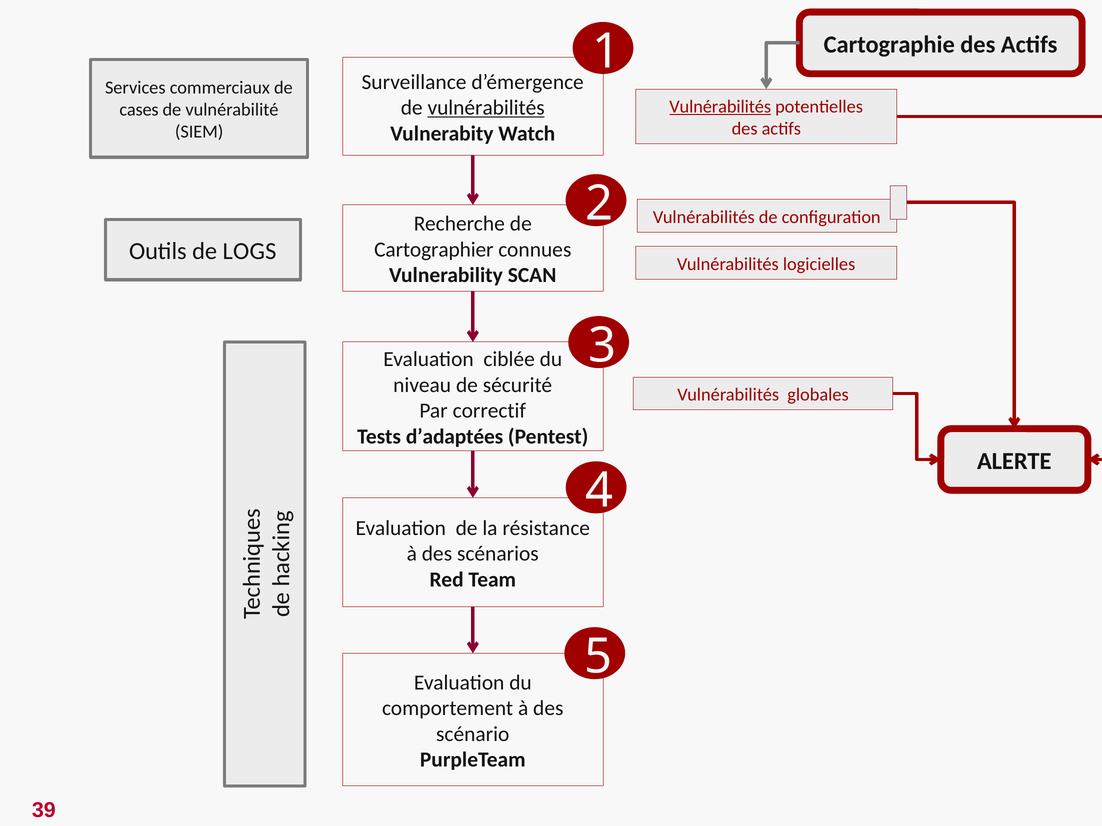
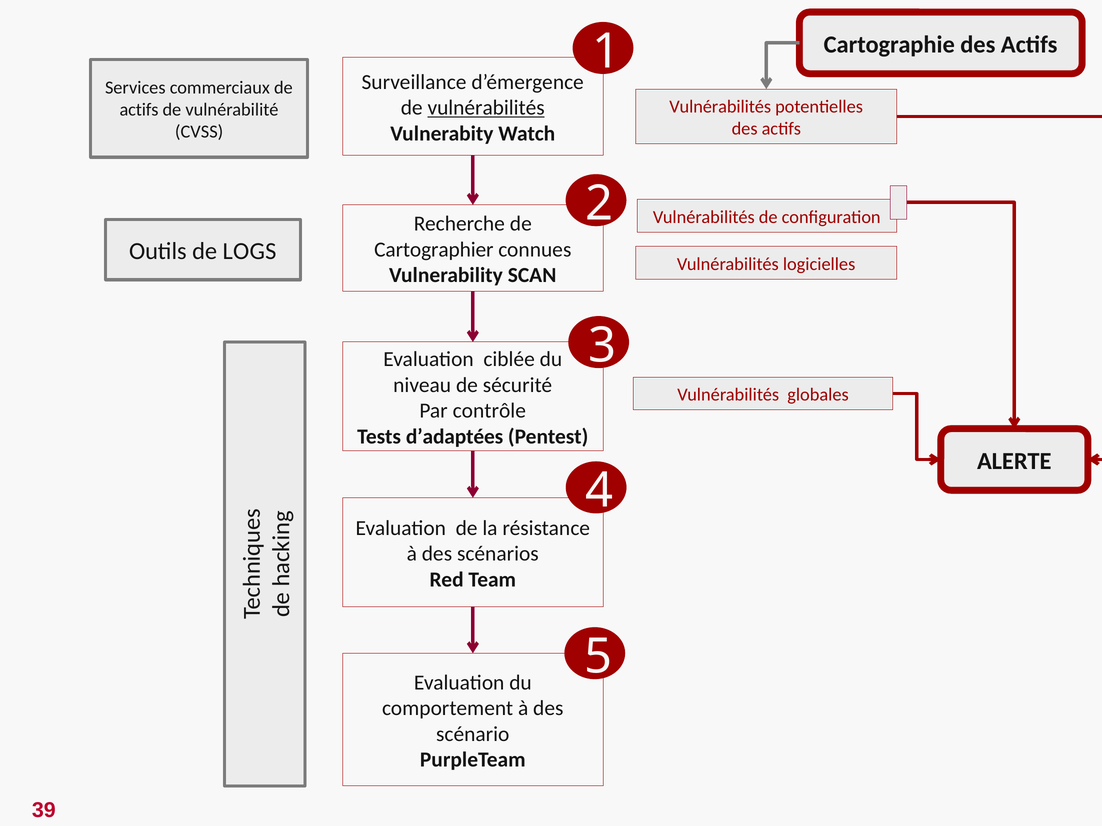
Vulnérabilités at (720, 107) underline: present -> none
cases at (139, 110): cases -> actifs
SIEM: SIEM -> CVSS
correctif: correctif -> contrôle
